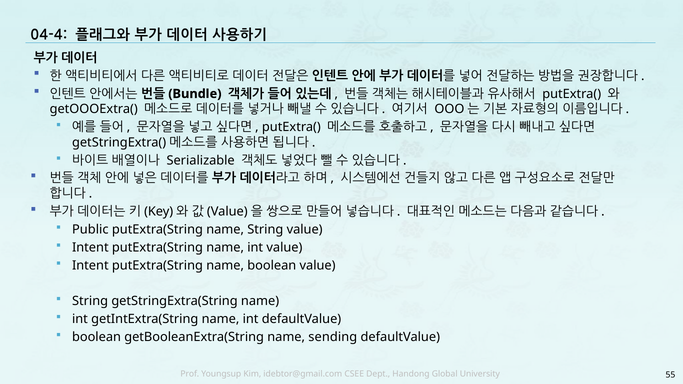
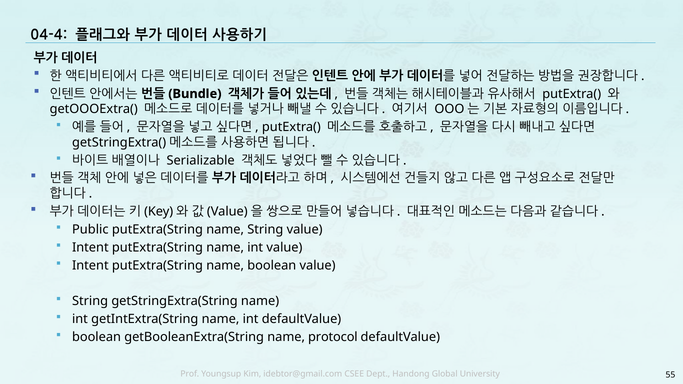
sending: sending -> protocol
